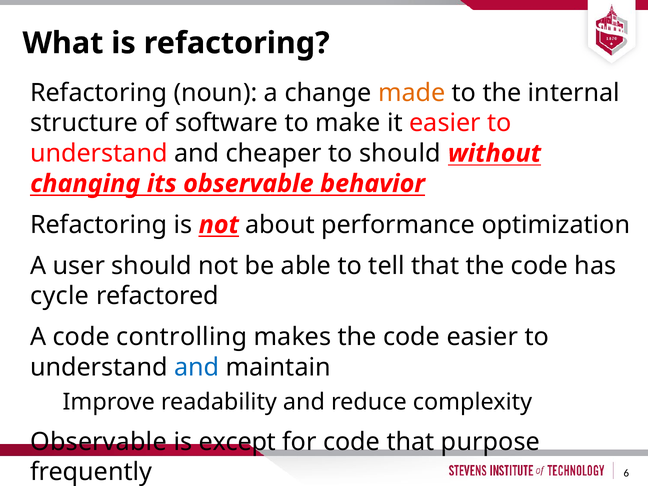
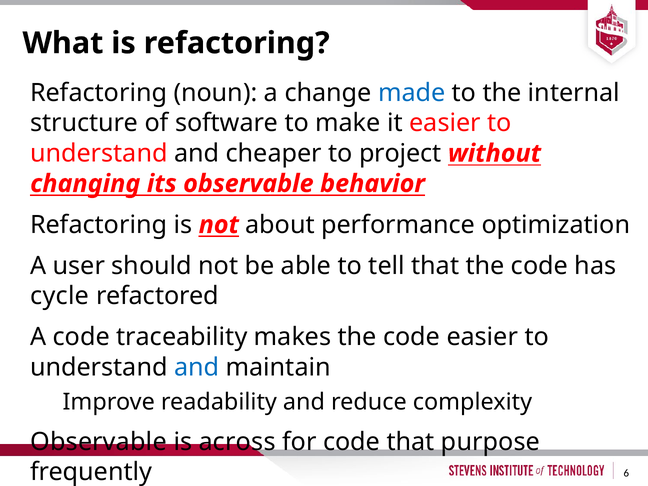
made colour: orange -> blue
to should: should -> project
controlling: controlling -> traceability
except: except -> across
